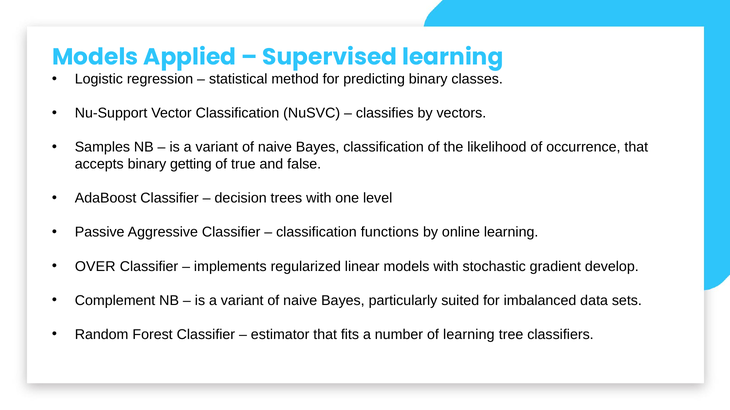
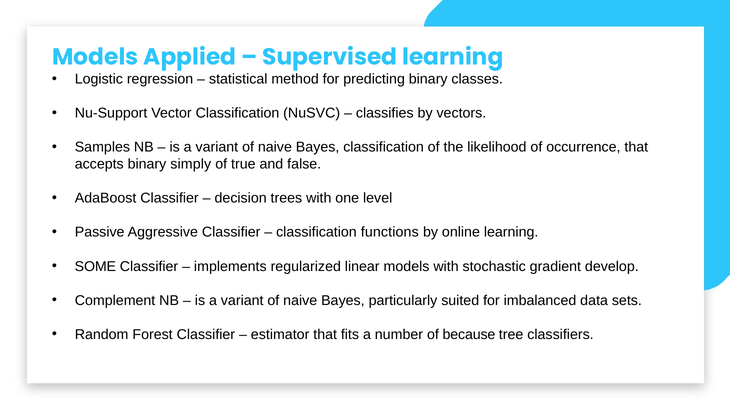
getting: getting -> simply
OVER: OVER -> SOME
of learning: learning -> because
